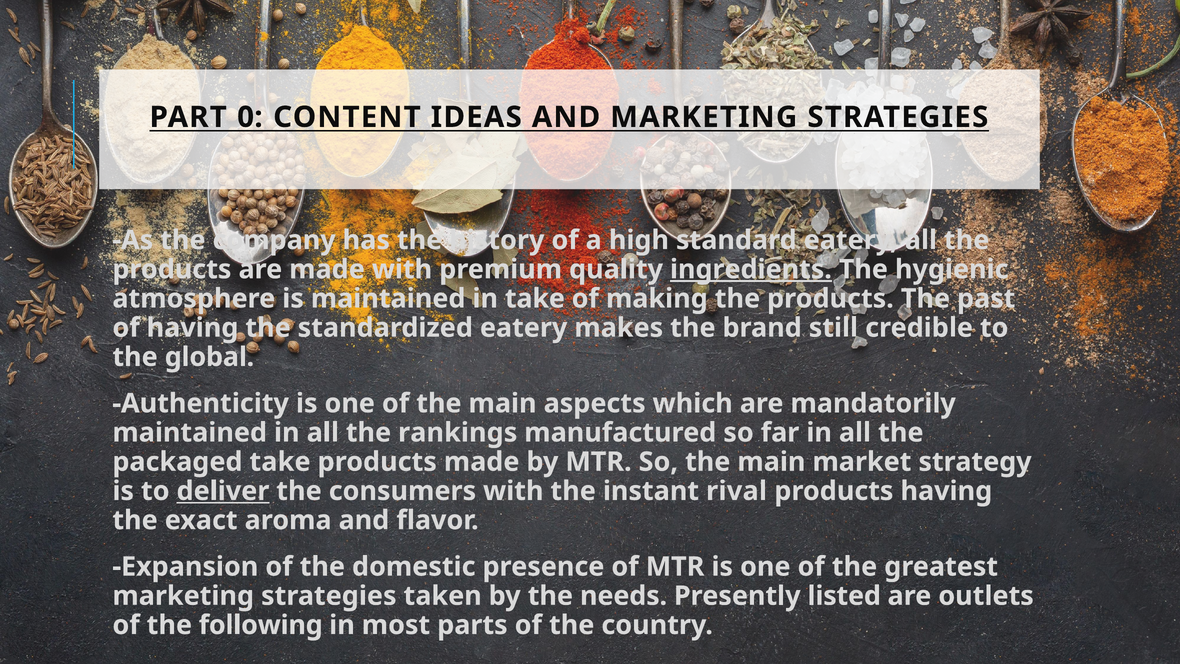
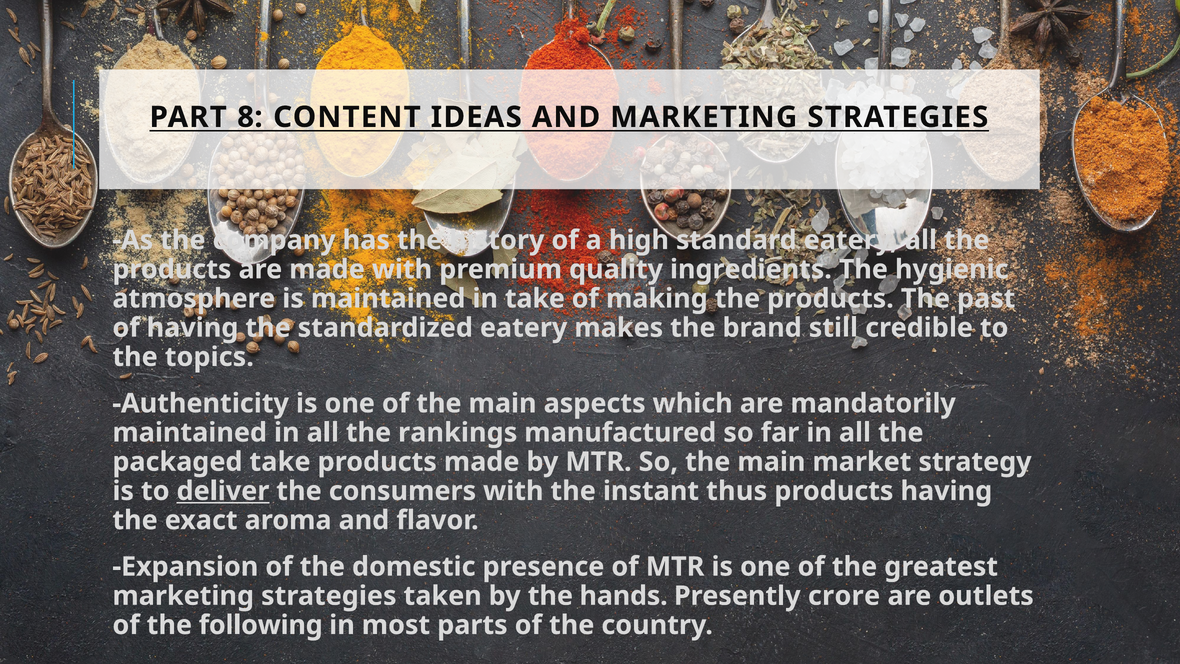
0: 0 -> 8
ingredients underline: present -> none
global: global -> topics
rival: rival -> thus
needs: needs -> hands
listed: listed -> crore
